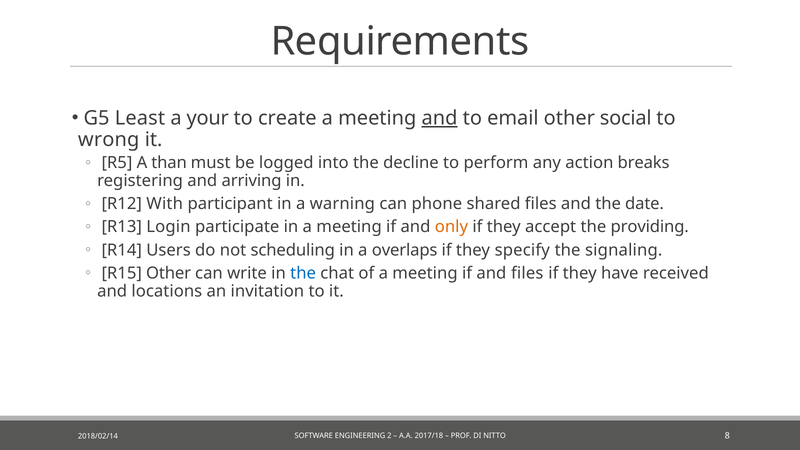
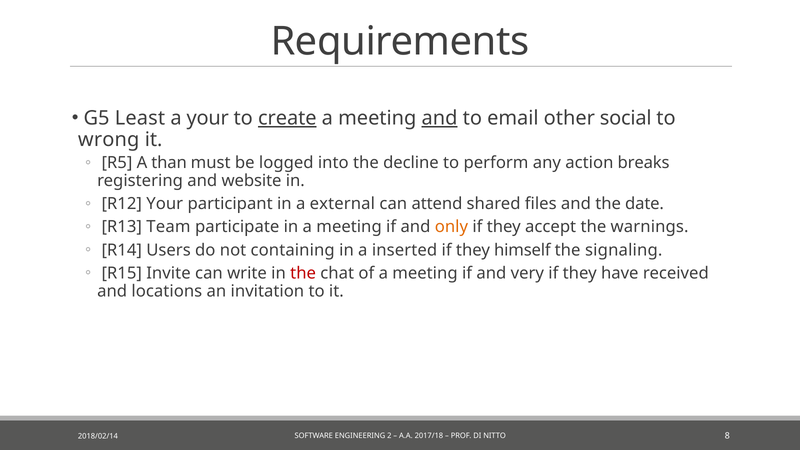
create underline: none -> present
arriving: arriving -> website
R12 With: With -> Your
warning: warning -> external
phone: phone -> attend
Login: Login -> Team
providing: providing -> warnings
scheduling: scheduling -> containing
overlaps: overlaps -> inserted
specify: specify -> himself
R15 Other: Other -> Invite
the at (303, 273) colour: blue -> red
and files: files -> very
